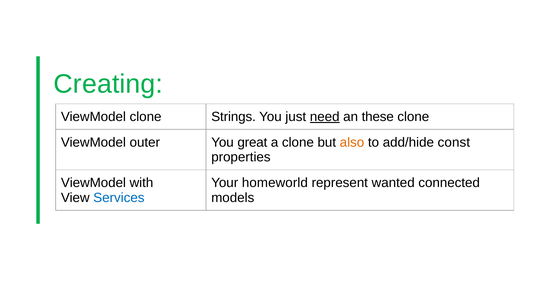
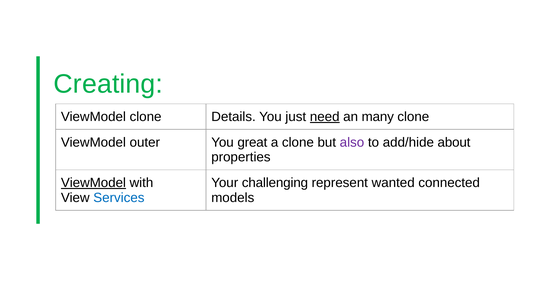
Strings: Strings -> Details
these: these -> many
also colour: orange -> purple
const: const -> about
ViewModel at (93, 183) underline: none -> present
homeworld: homeworld -> challenging
